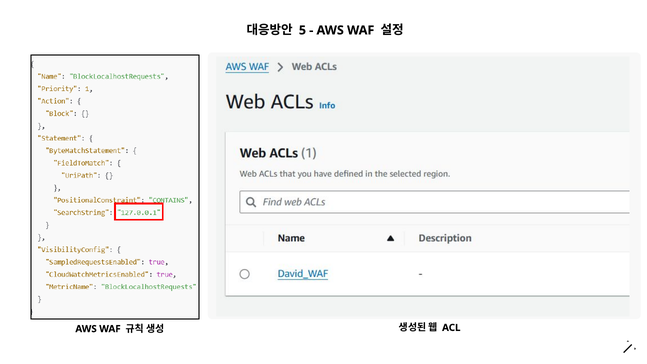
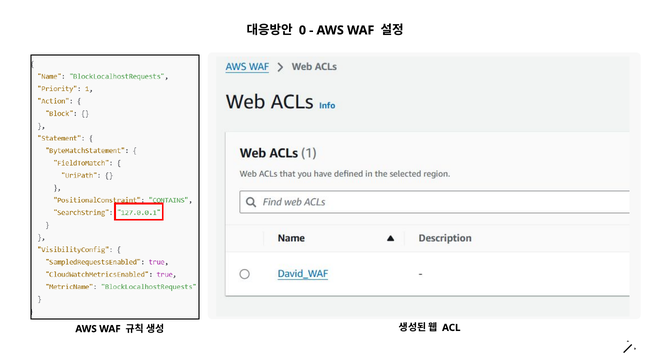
5: 5 -> 0
